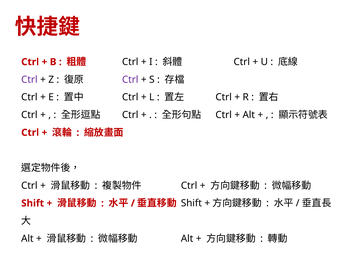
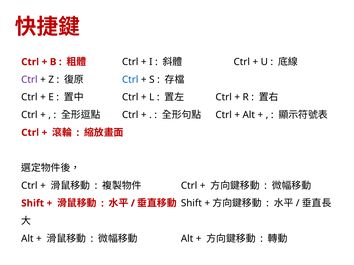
Ctrl at (130, 80) colour: purple -> blue
